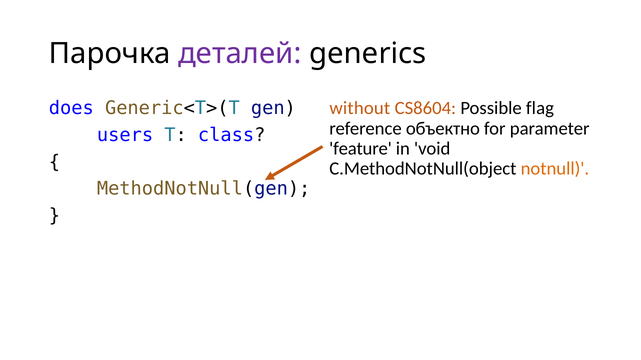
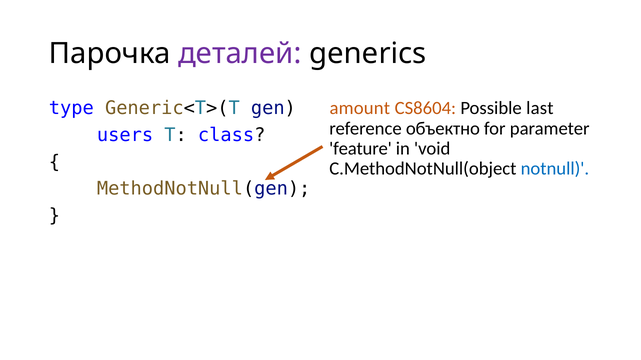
does: does -> type
without: without -> amount
flag: flag -> last
notnull colour: orange -> blue
